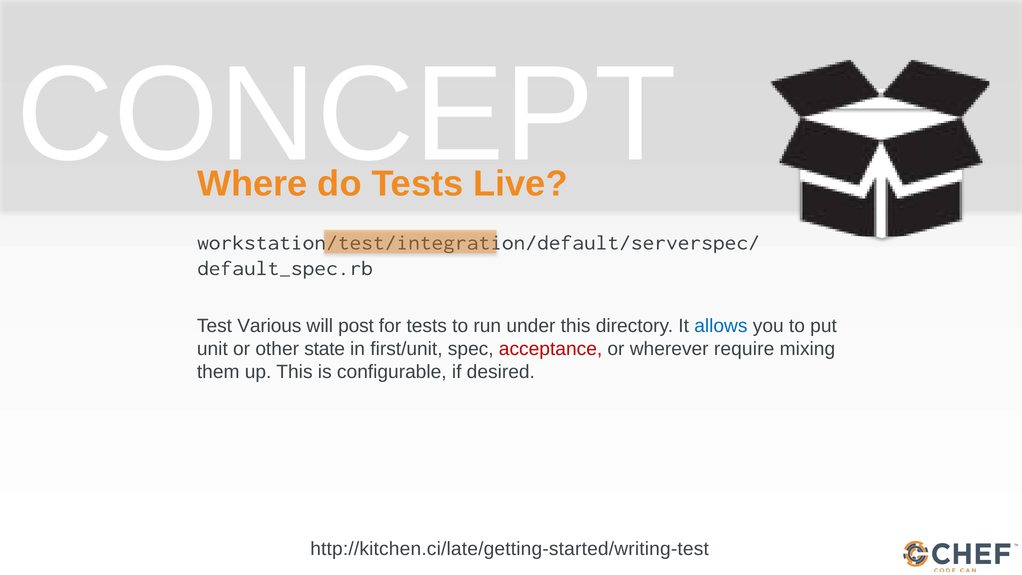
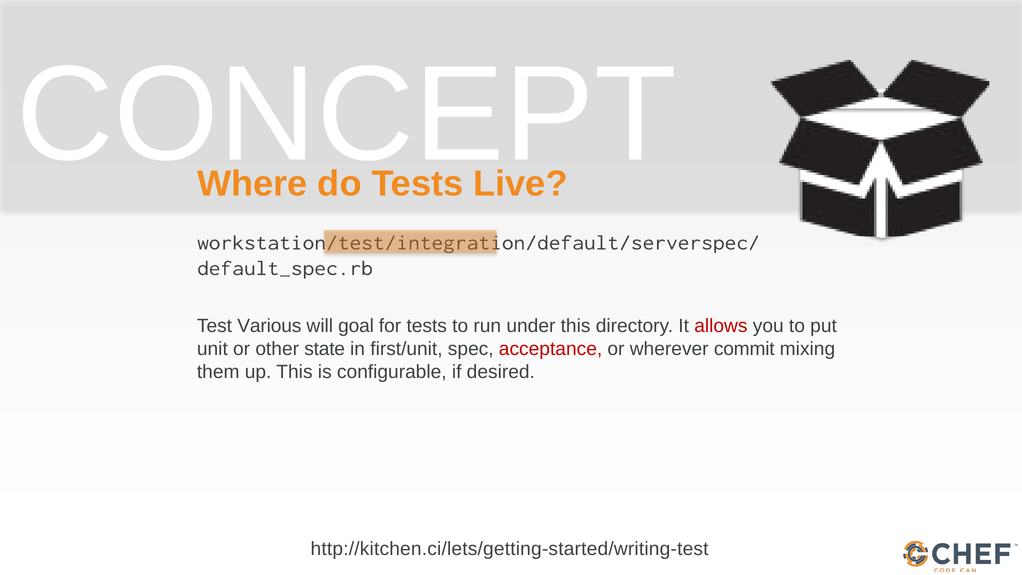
post: post -> goal
allows colour: blue -> red
require: require -> commit
http://kitchen.ci/late/getting-started/writing-test: http://kitchen.ci/late/getting-started/writing-test -> http://kitchen.ci/lets/getting-started/writing-test
